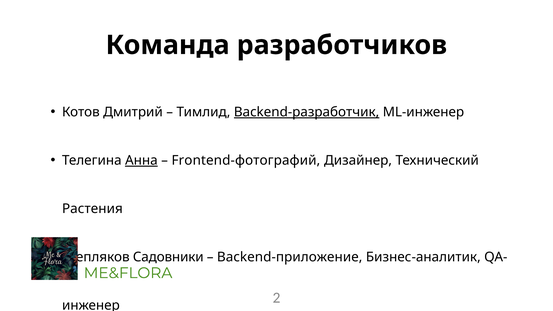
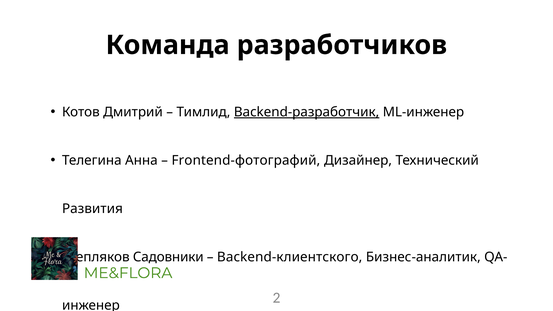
Анна underline: present -> none
Растения: Растения -> Развития
Backend-приложение: Backend-приложение -> Backend-клиентского
